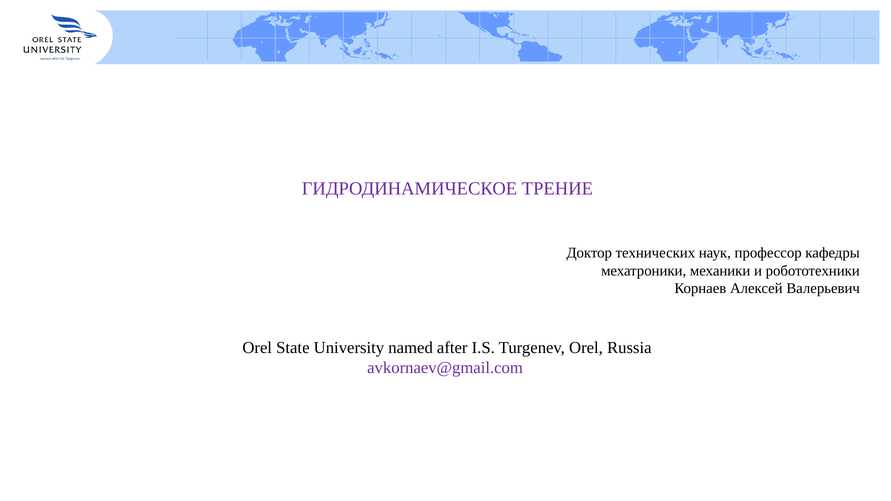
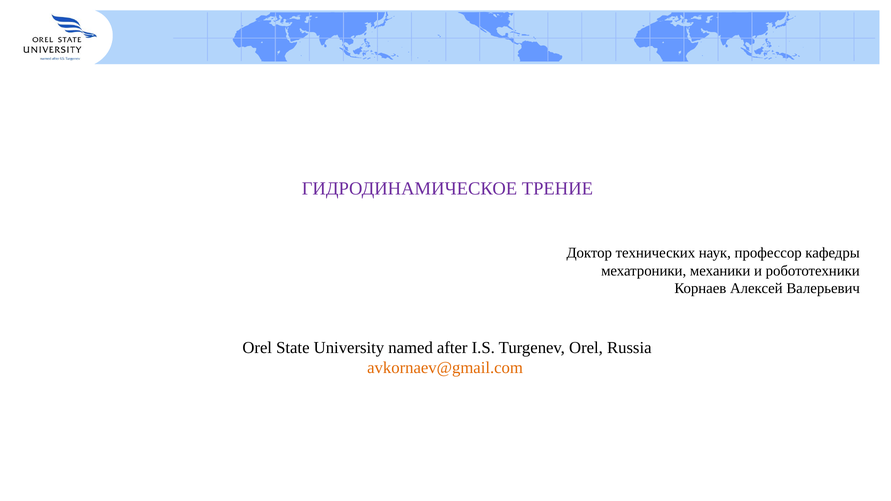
avkornaev@gmail.com colour: purple -> orange
